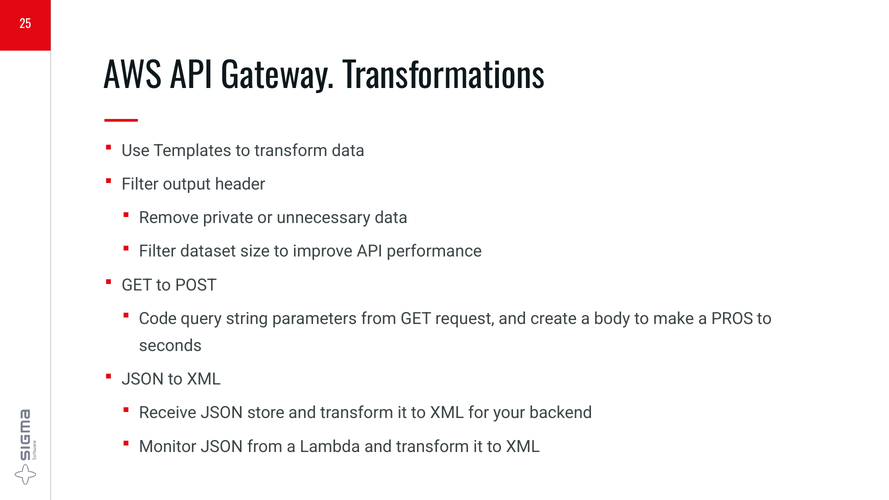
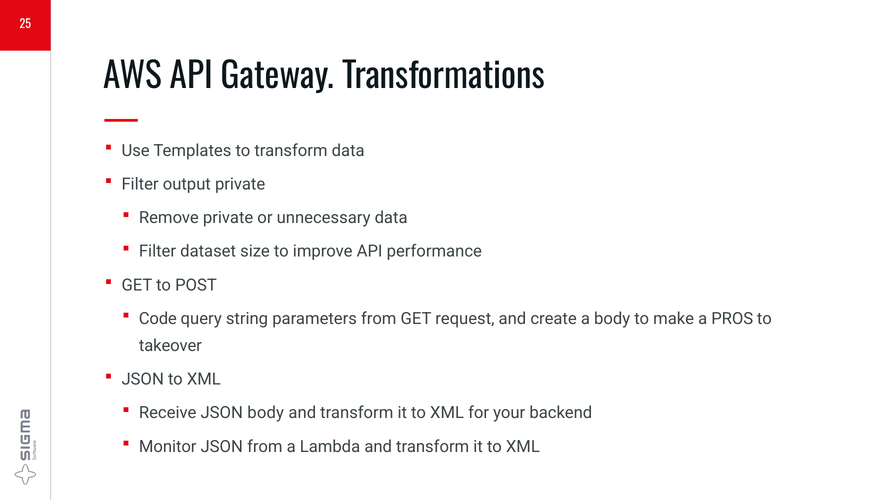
output header: header -> private
seconds: seconds -> takeover
JSON store: store -> body
